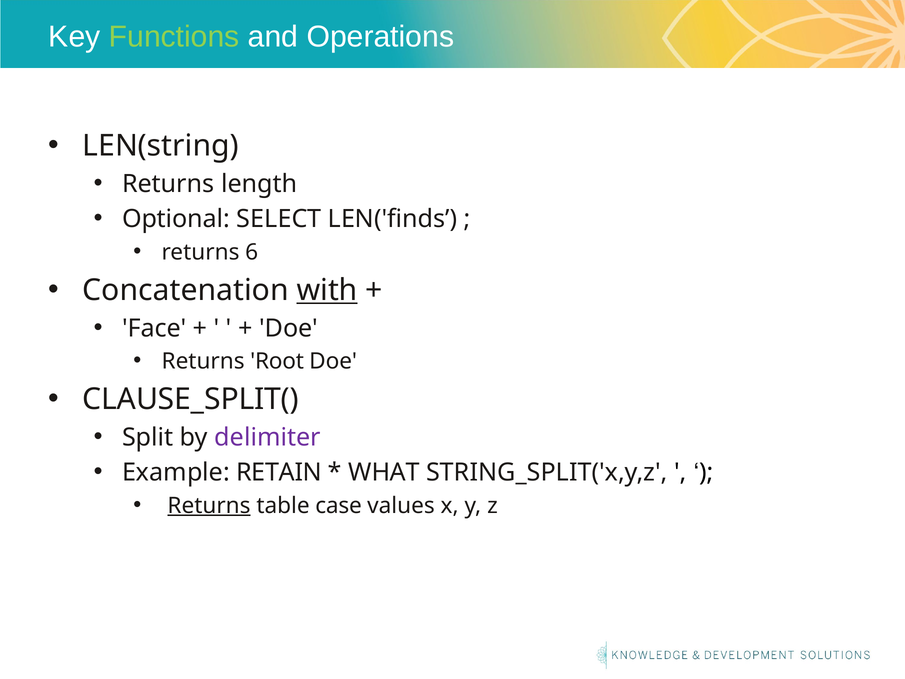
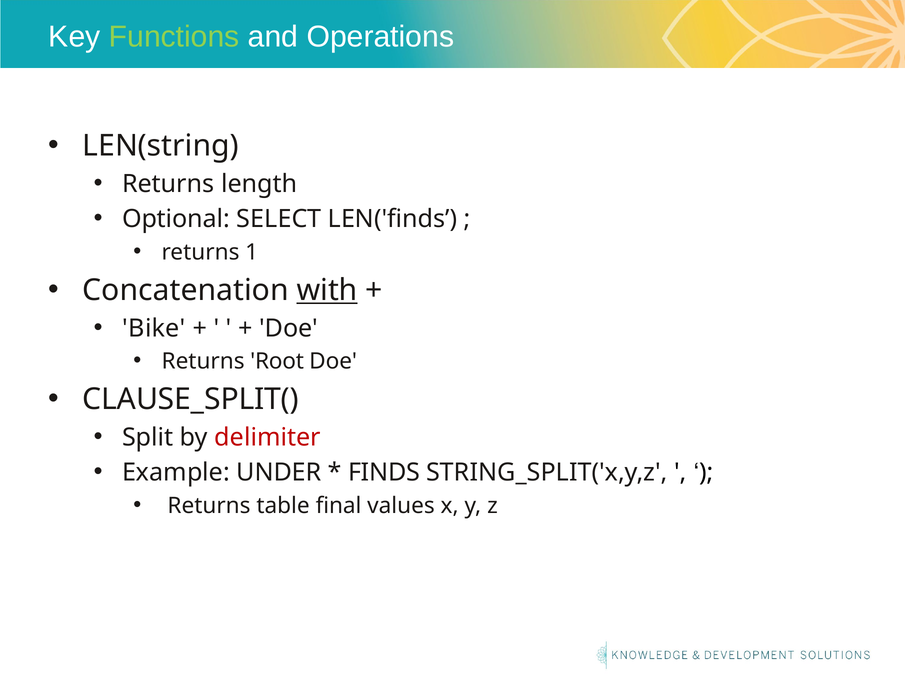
6: 6 -> 1
Face: Face -> Bike
delimiter colour: purple -> red
RETAIN: RETAIN -> UNDER
WHAT: WHAT -> FINDS
Returns at (209, 505) underline: present -> none
case: case -> final
